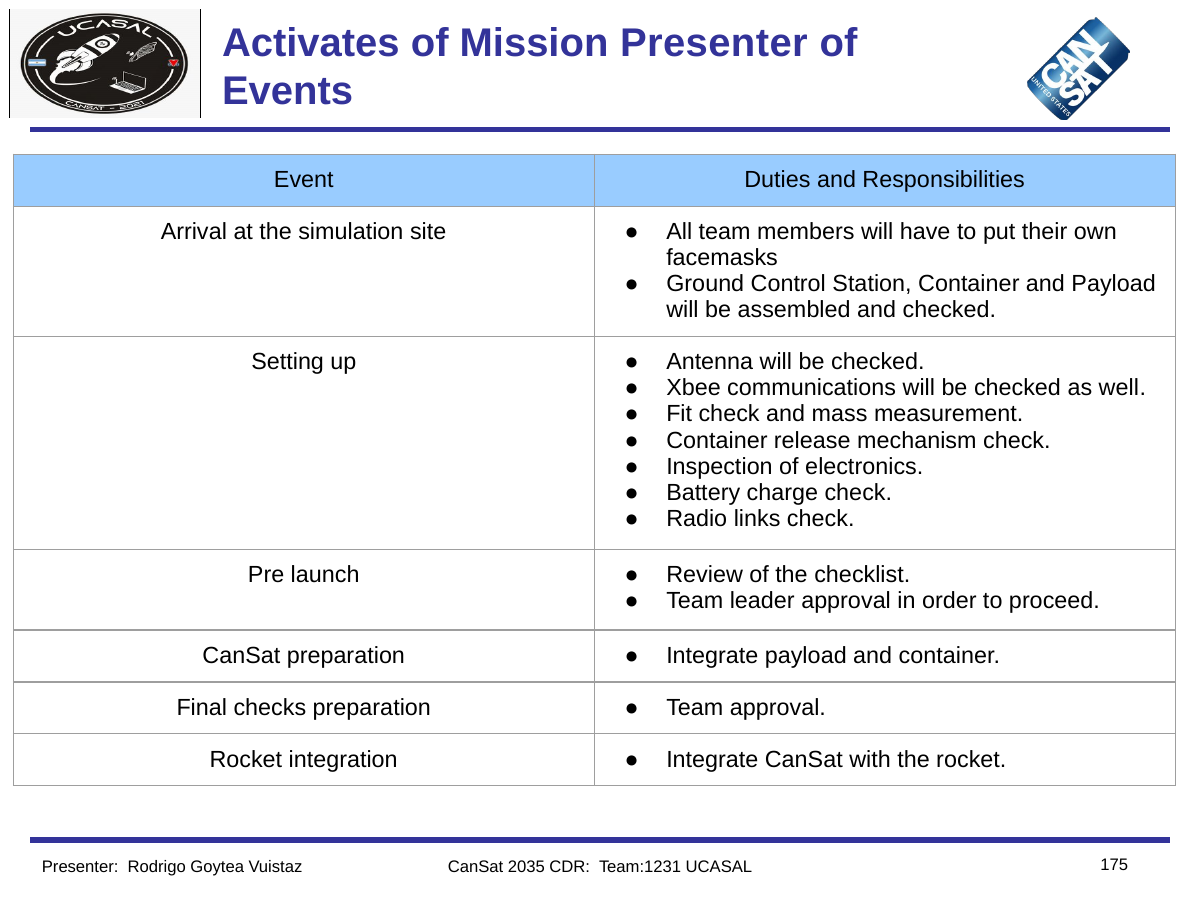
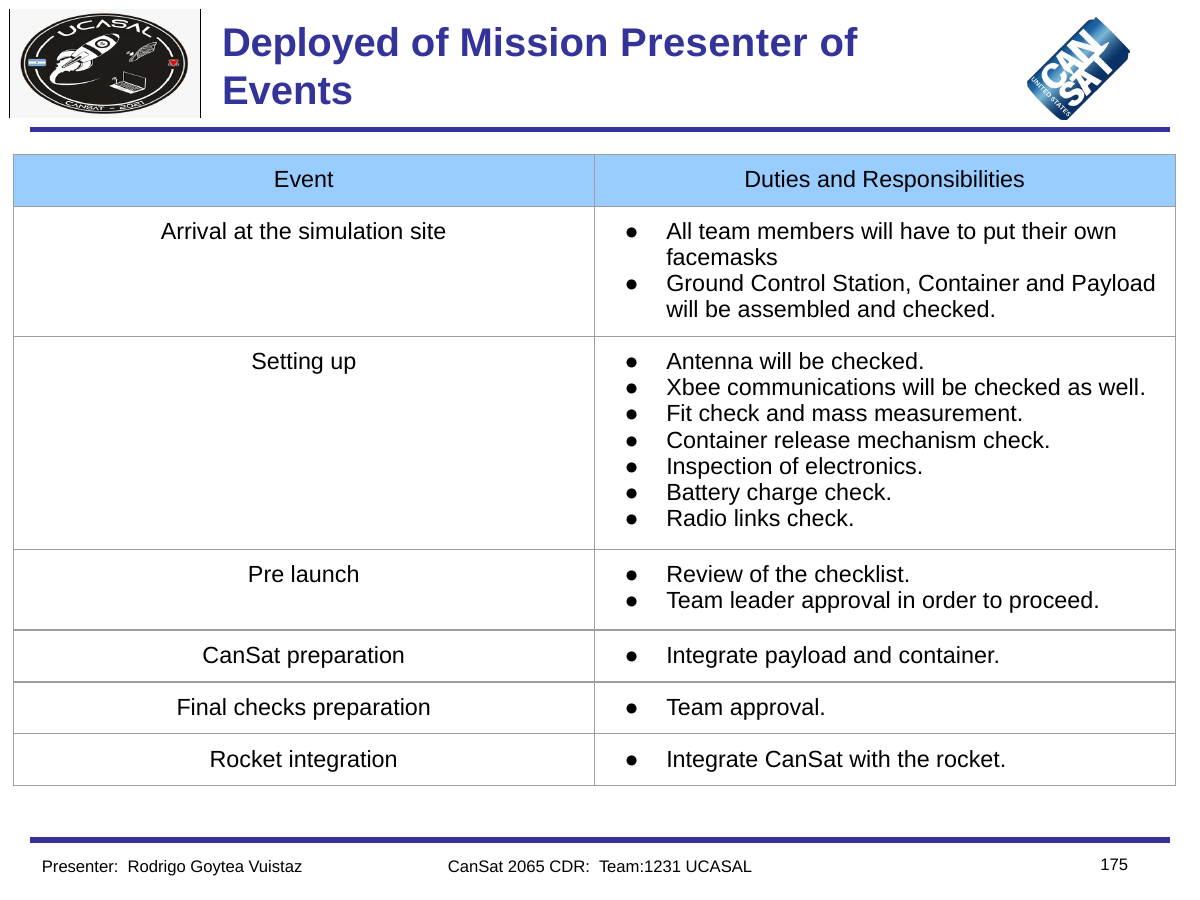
Activates: Activates -> Deployed
2035: 2035 -> 2065
